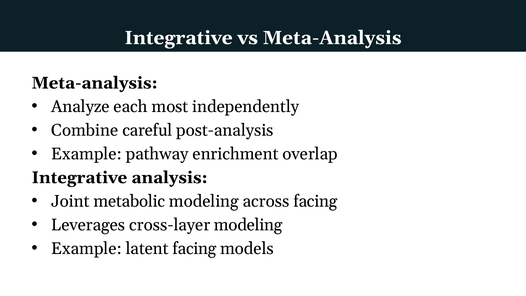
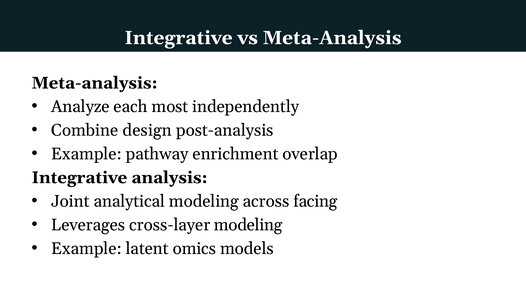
careful: careful -> design
metabolic: metabolic -> analytical
latent facing: facing -> omics
